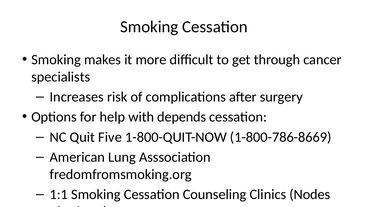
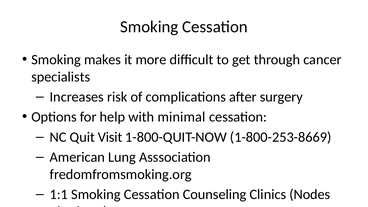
depends: depends -> minimal
Five: Five -> Visit
1-800-786-8669: 1-800-786-8669 -> 1-800-253-8669
